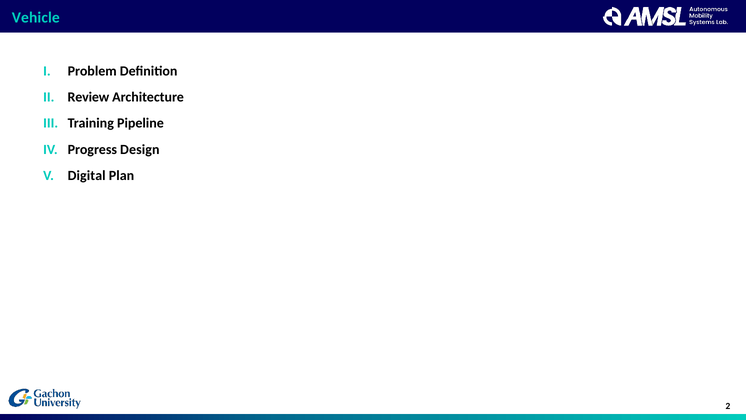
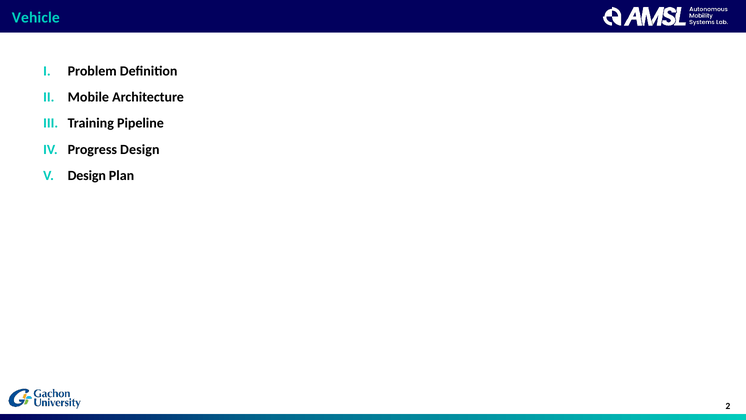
Review: Review -> Mobile
Digital at (87, 175): Digital -> Design
